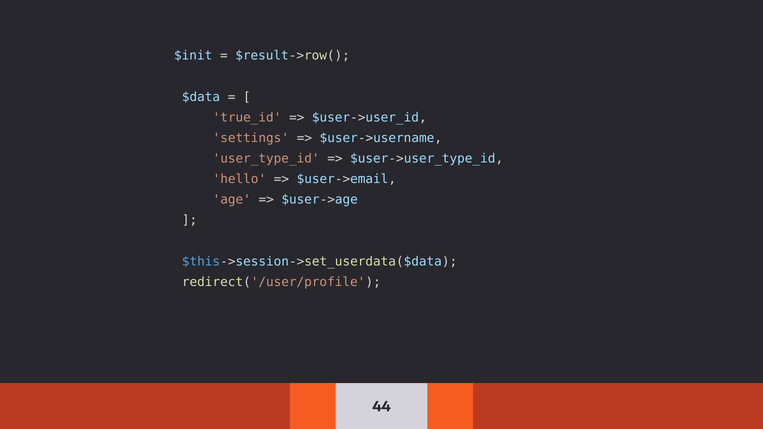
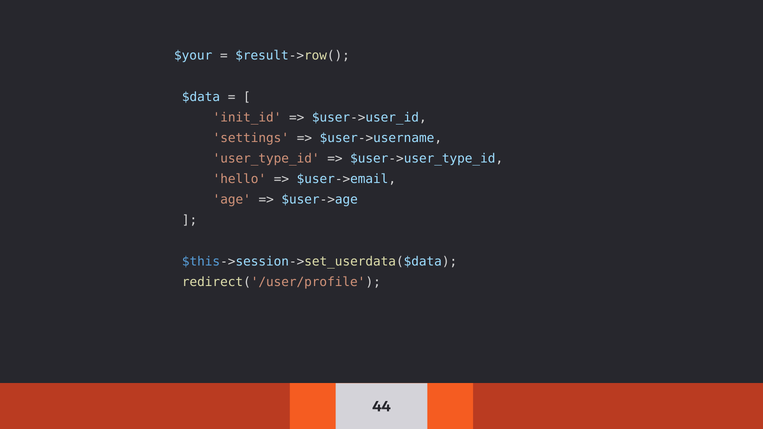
$init: $init -> $your
true_id: true_id -> init_id
